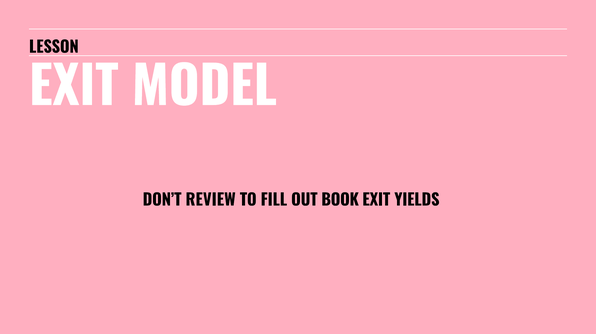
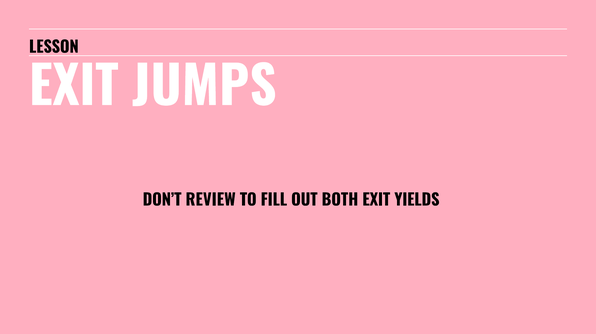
MODEL: MODEL -> JUMPS
BOOK: BOOK -> BOTH
